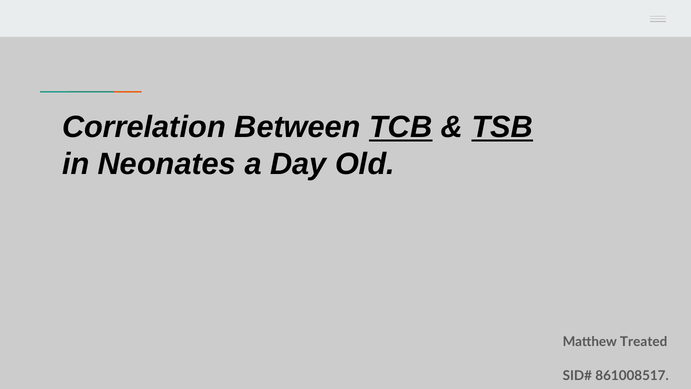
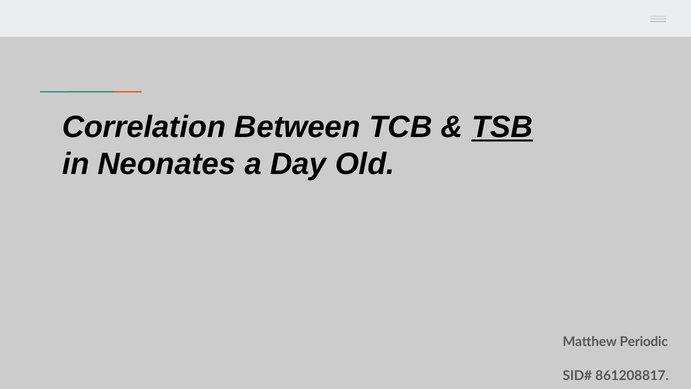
TCB underline: present -> none
Treated: Treated -> Periodic
861008517: 861008517 -> 861208817
